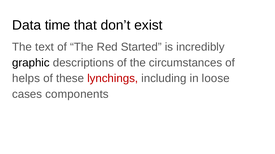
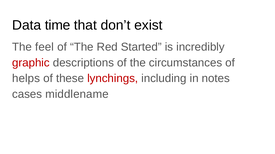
text: text -> feel
graphic colour: black -> red
loose: loose -> notes
components: components -> middlename
